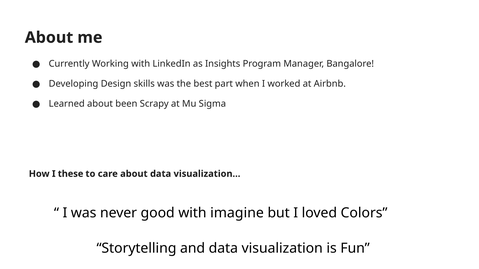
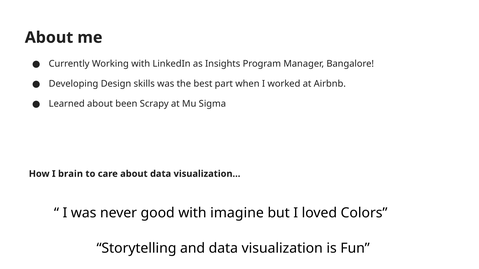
these: these -> brain
